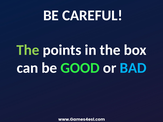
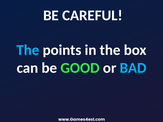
The at (28, 50) colour: light green -> light blue
